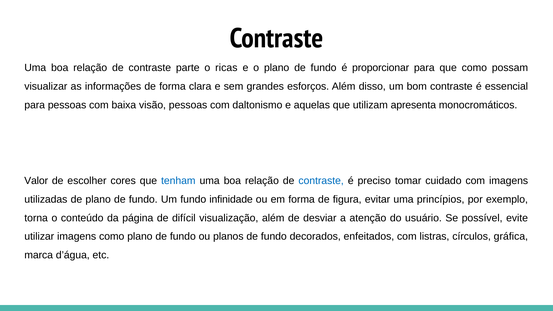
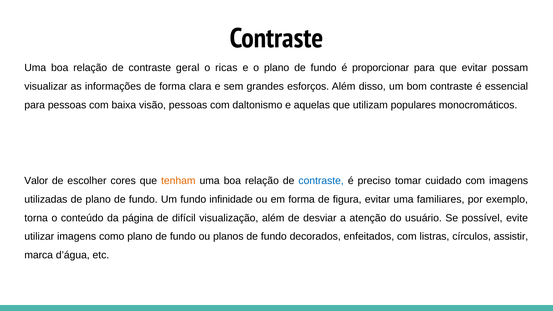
parte: parte -> geral
que como: como -> evitar
apresenta: apresenta -> populares
tenham colour: blue -> orange
princípios: princípios -> familiares
gráfica: gráfica -> assistir
